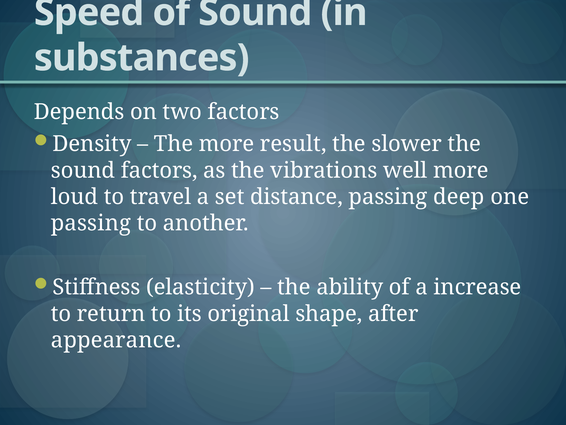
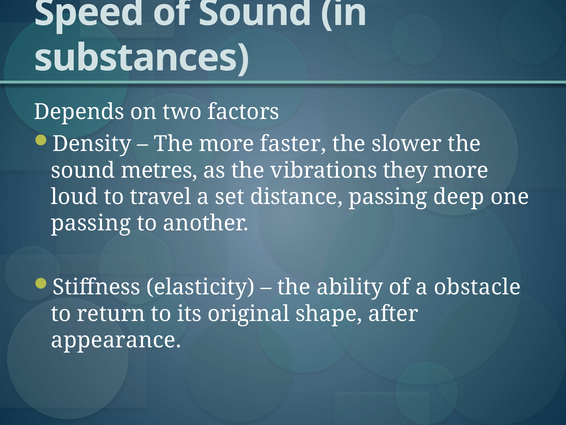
result: result -> faster
sound factors: factors -> metres
well: well -> they
increase: increase -> obstacle
